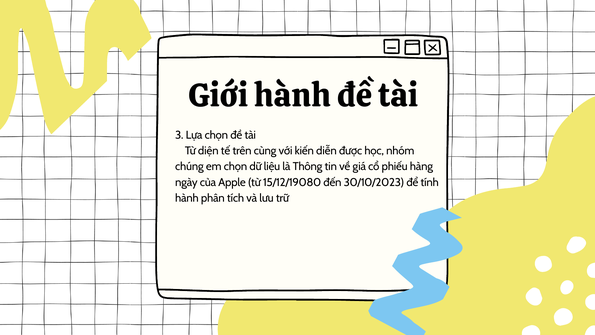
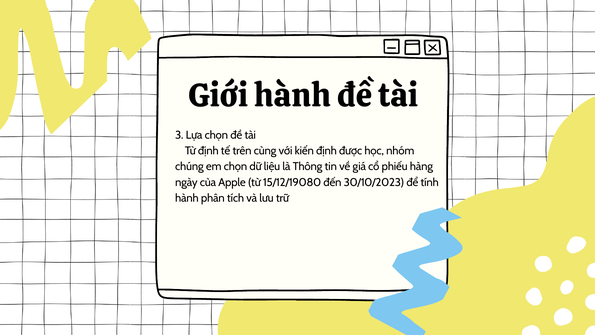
Từ diện: diện -> định
kiến diễn: diễn -> định
